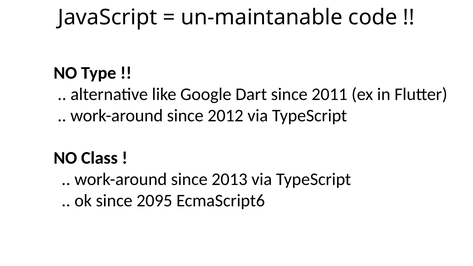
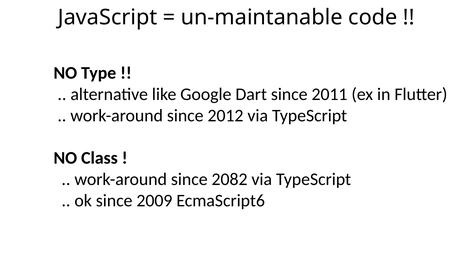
2013: 2013 -> 2082
2095: 2095 -> 2009
